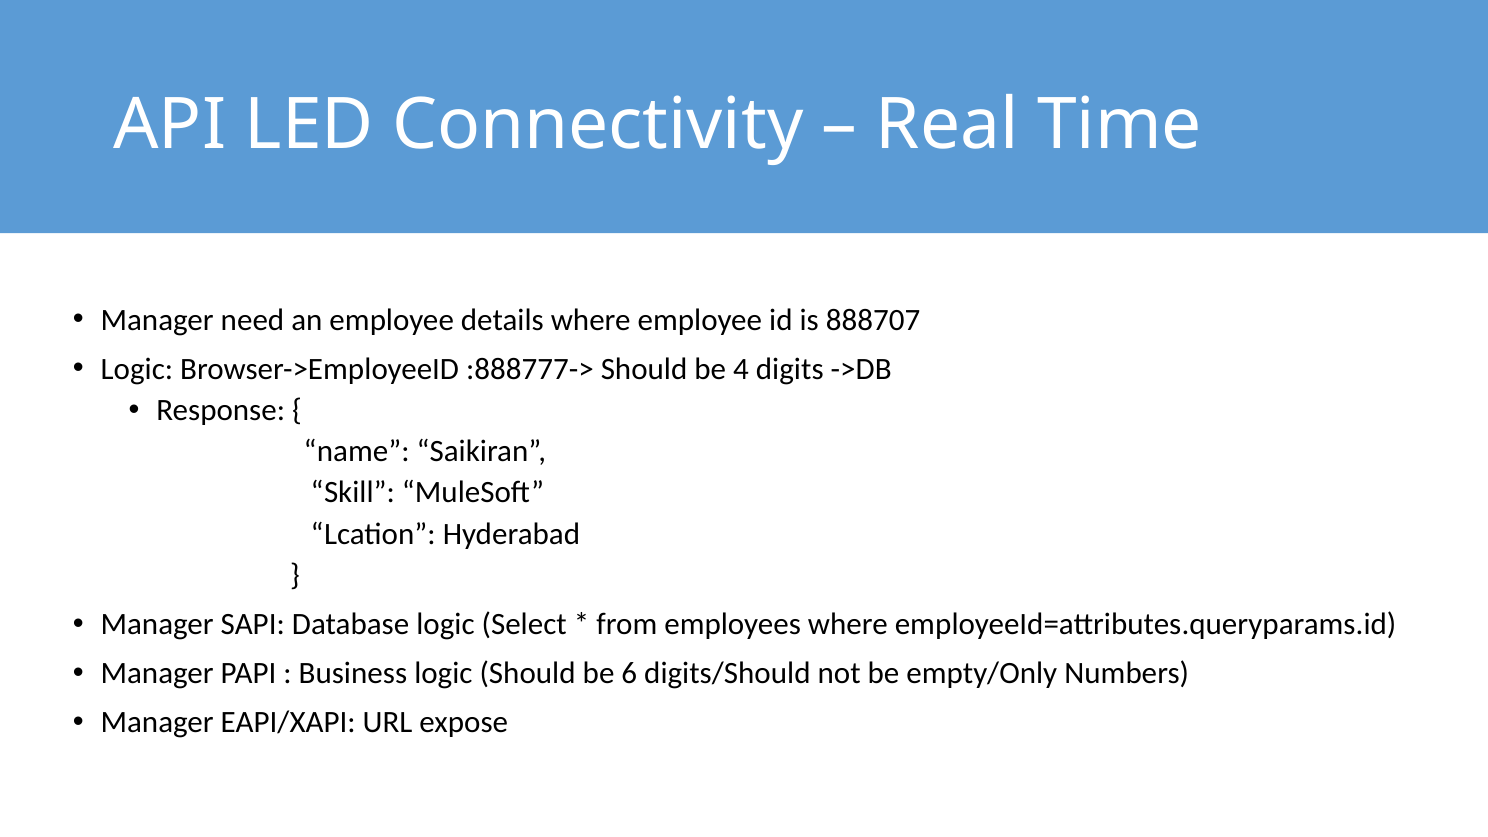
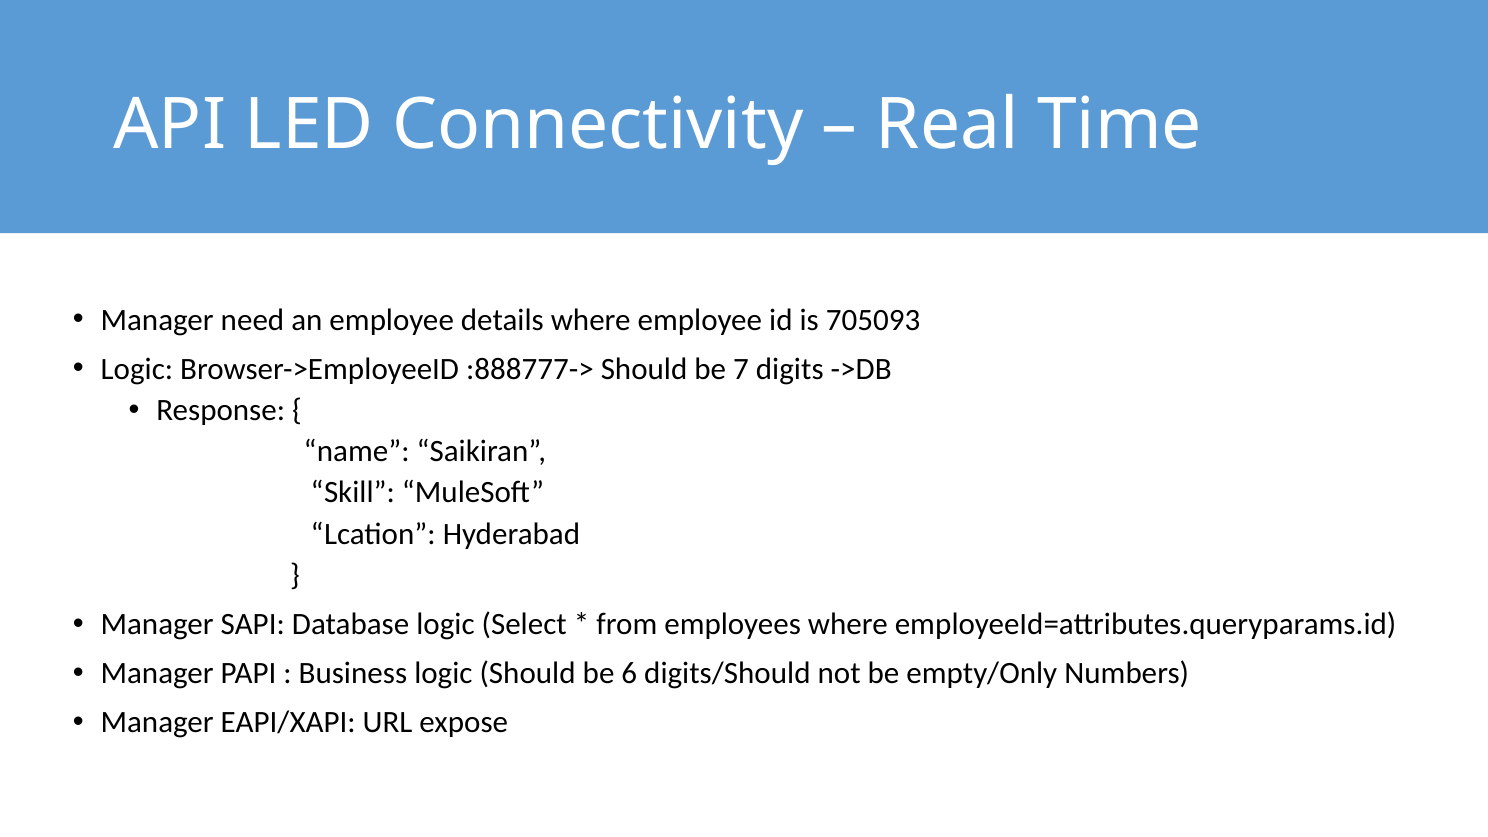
888707: 888707 -> 705093
4: 4 -> 7
